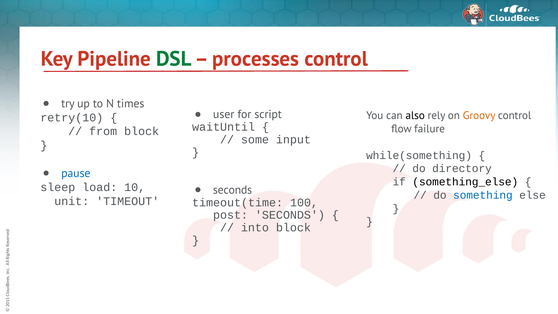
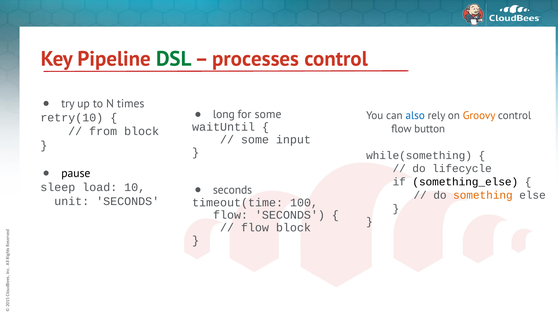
user: user -> long
for script: script -> some
also colour: black -> blue
failure: failure -> button
directory: directory -> lifecycle
pause colour: blue -> black
something colour: blue -> orange
unit TIMEOUT: TIMEOUT -> SECONDS
post at (231, 215): post -> flow
into at (255, 228): into -> flow
